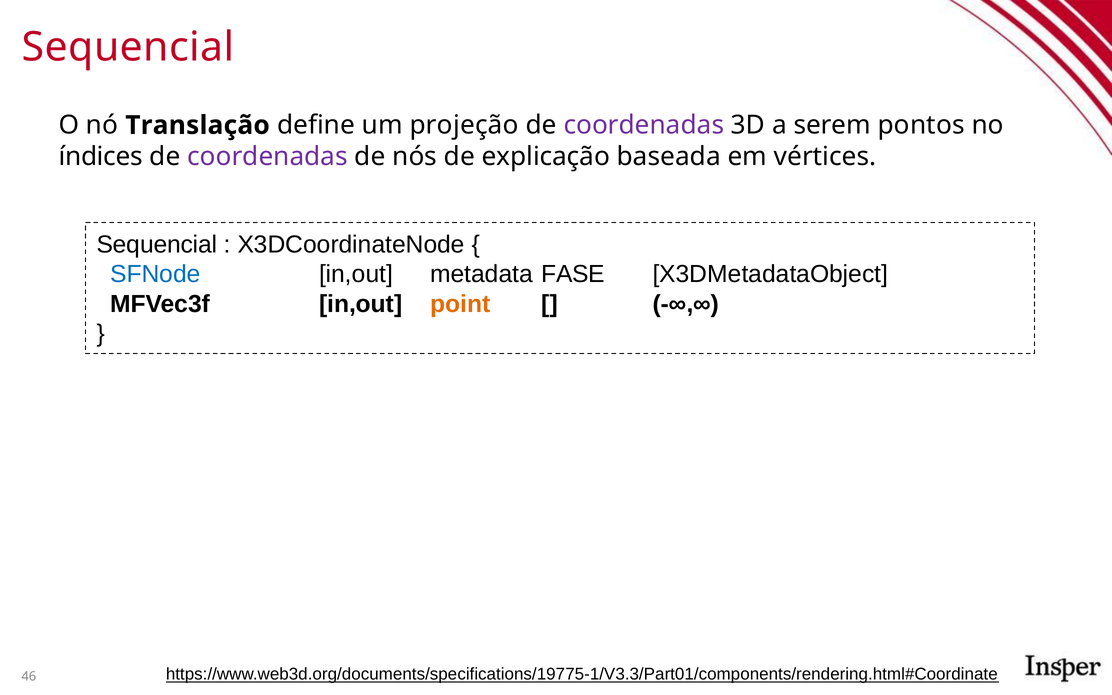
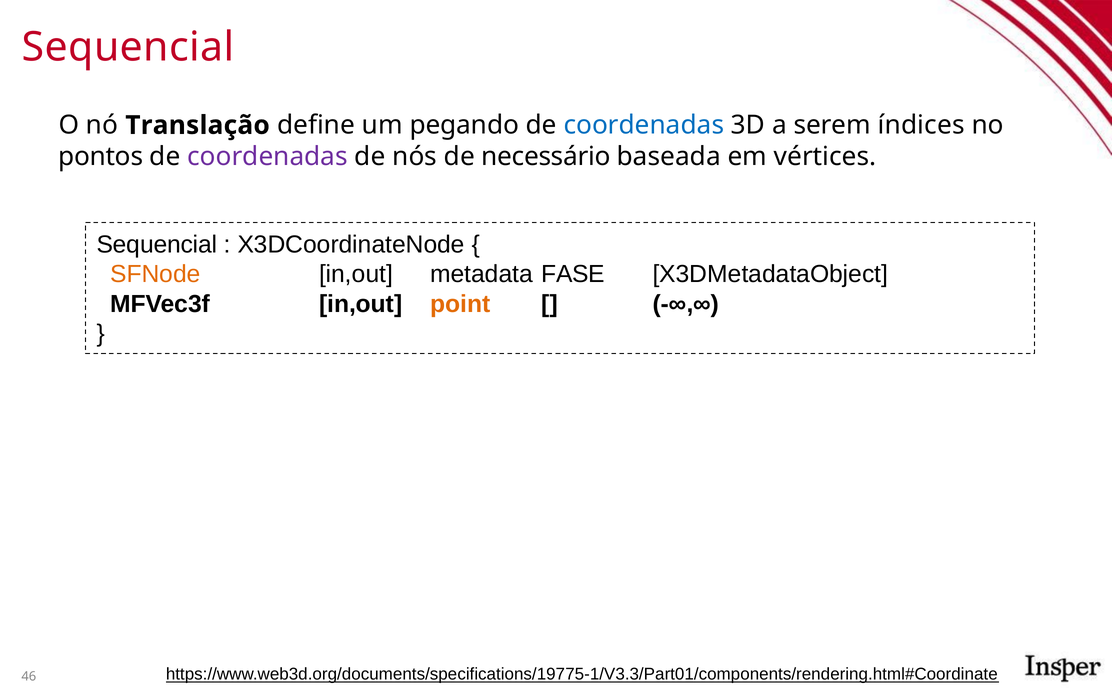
projeção: projeção -> pegando
coordenadas at (644, 125) colour: purple -> blue
pontos: pontos -> índices
índices: índices -> pontos
explicação: explicação -> necessário
SFNode colour: blue -> orange
